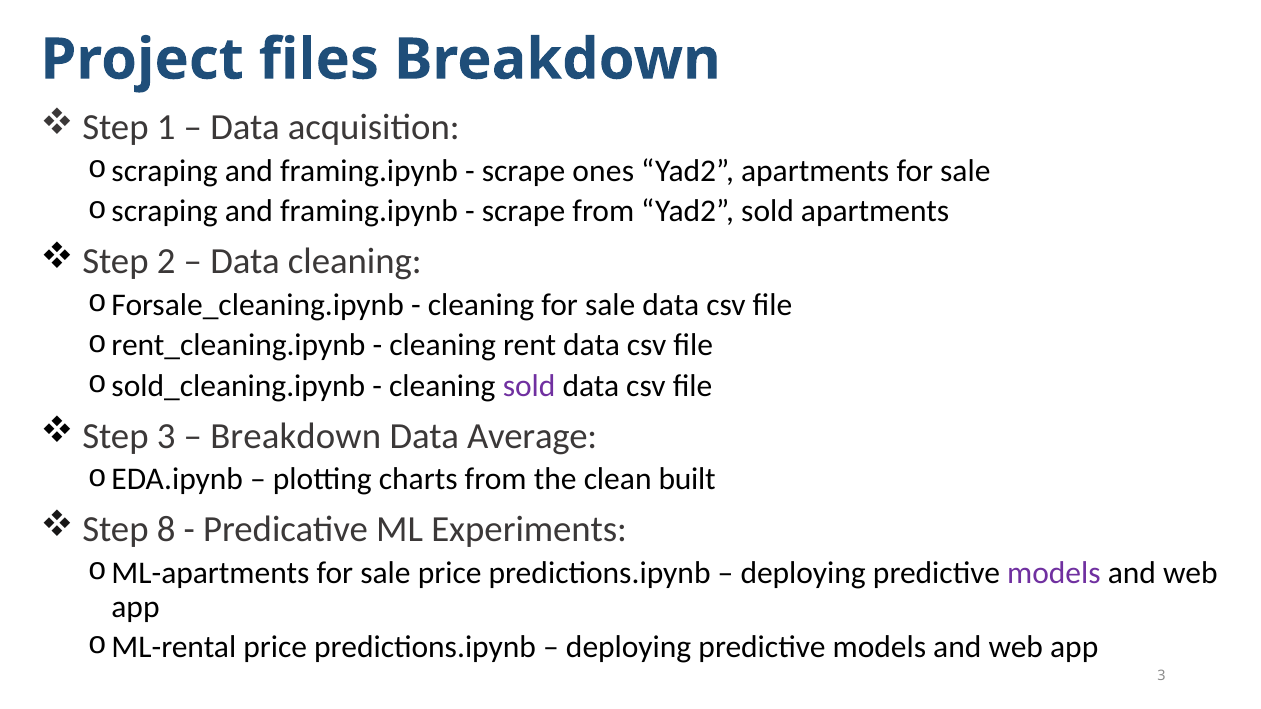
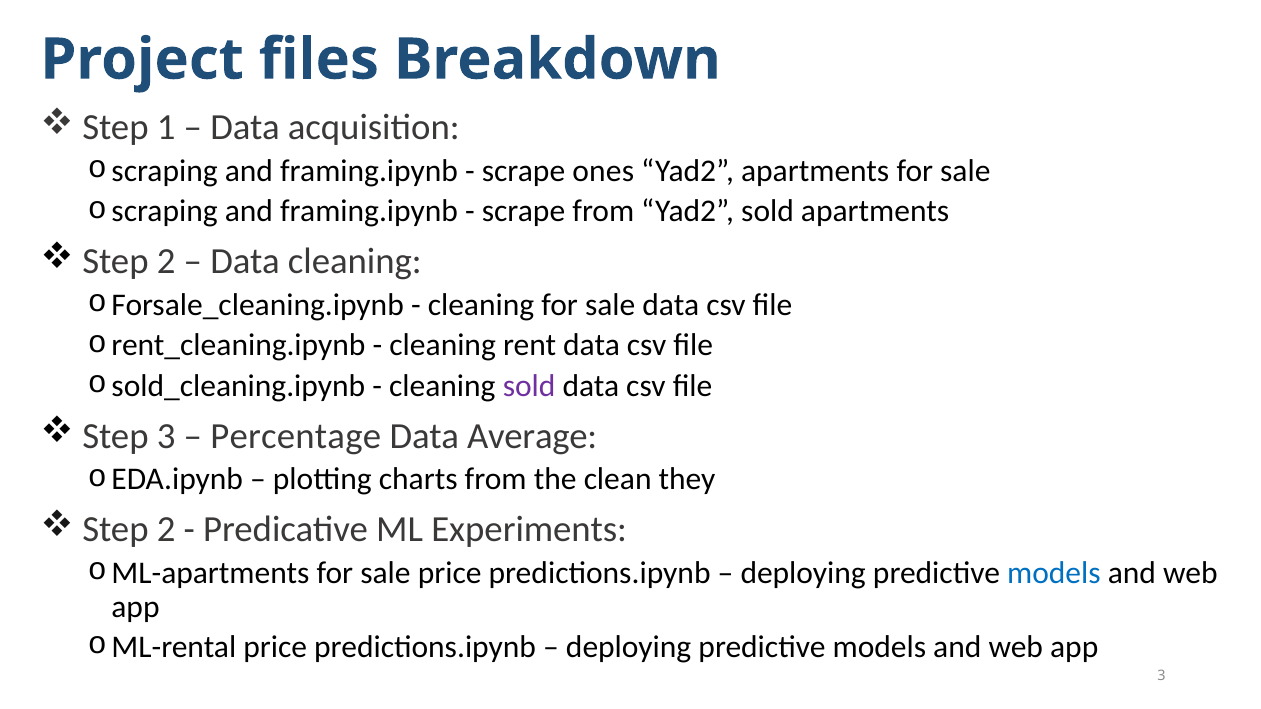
Breakdown at (296, 436): Breakdown -> Percentage
built: built -> they
8 at (166, 529): 8 -> 2
models at (1054, 573) colour: purple -> blue
